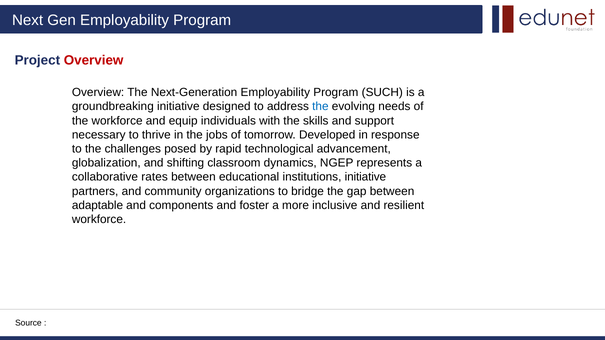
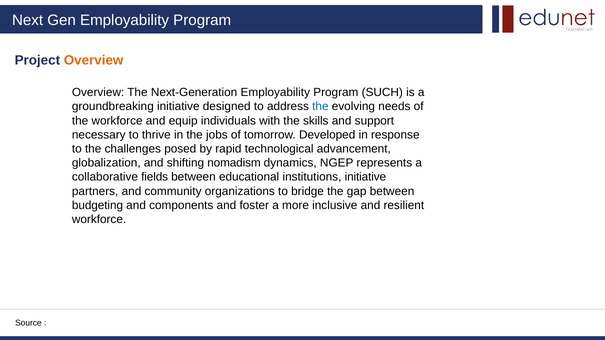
Overview at (94, 60) colour: red -> orange
classroom: classroom -> nomadism
rates: rates -> fields
adaptable: adaptable -> budgeting
